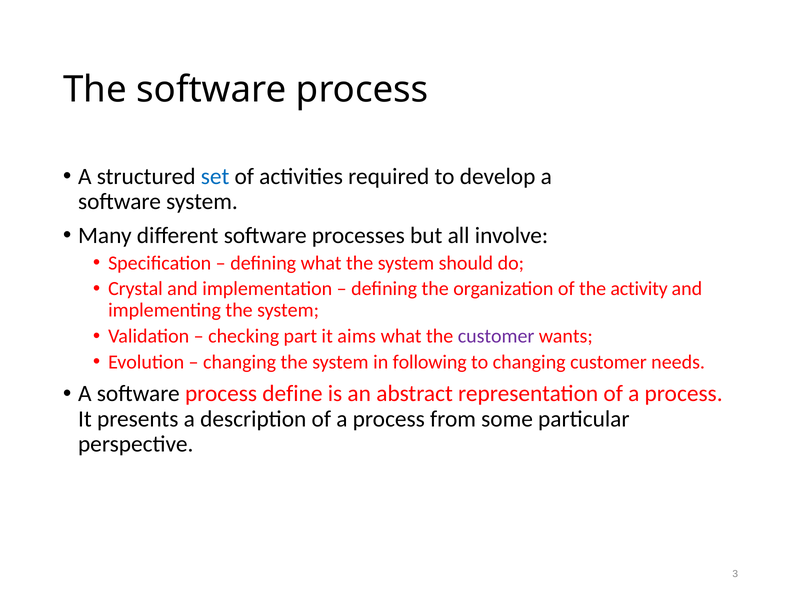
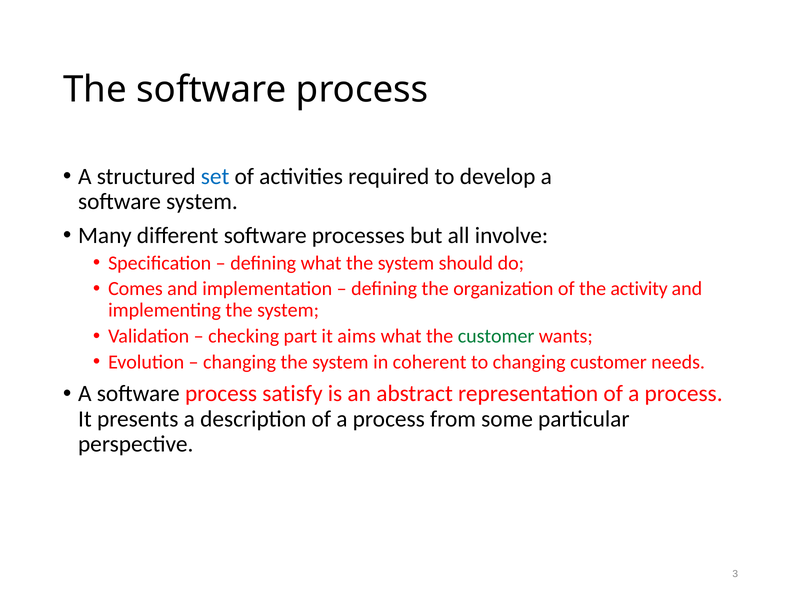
Crystal: Crystal -> Comes
customer at (496, 336) colour: purple -> green
following: following -> coherent
define: define -> satisfy
